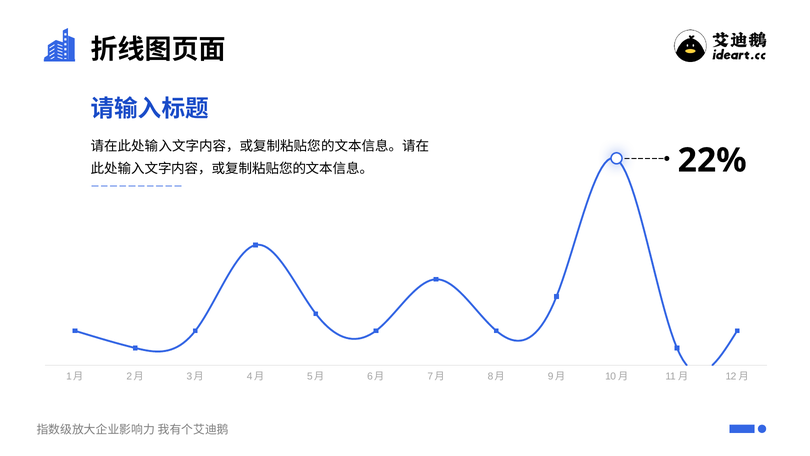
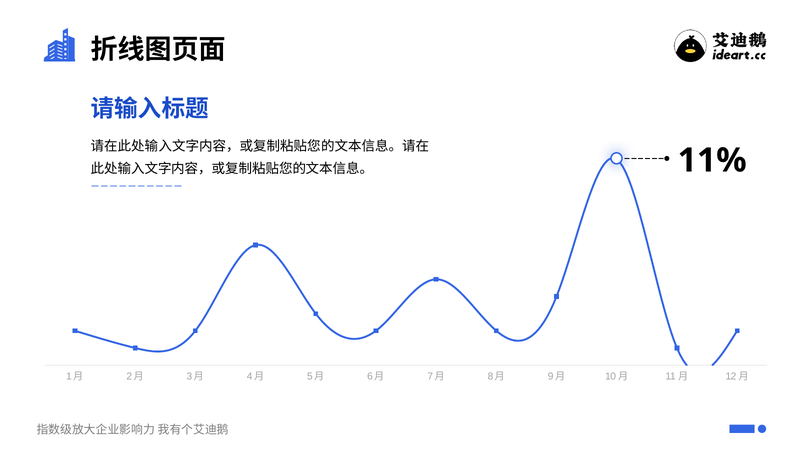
22%: 22% -> 11%
